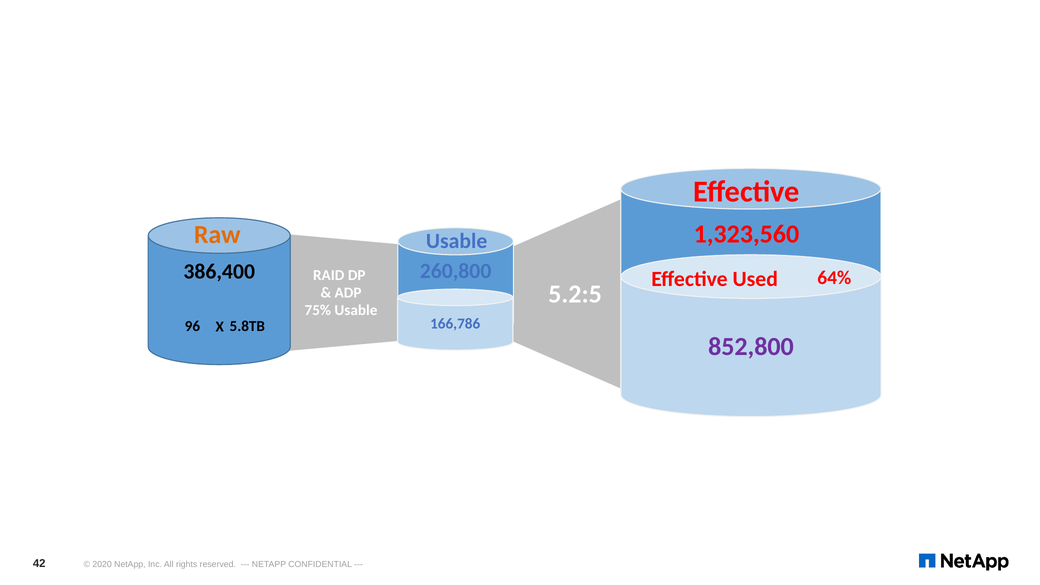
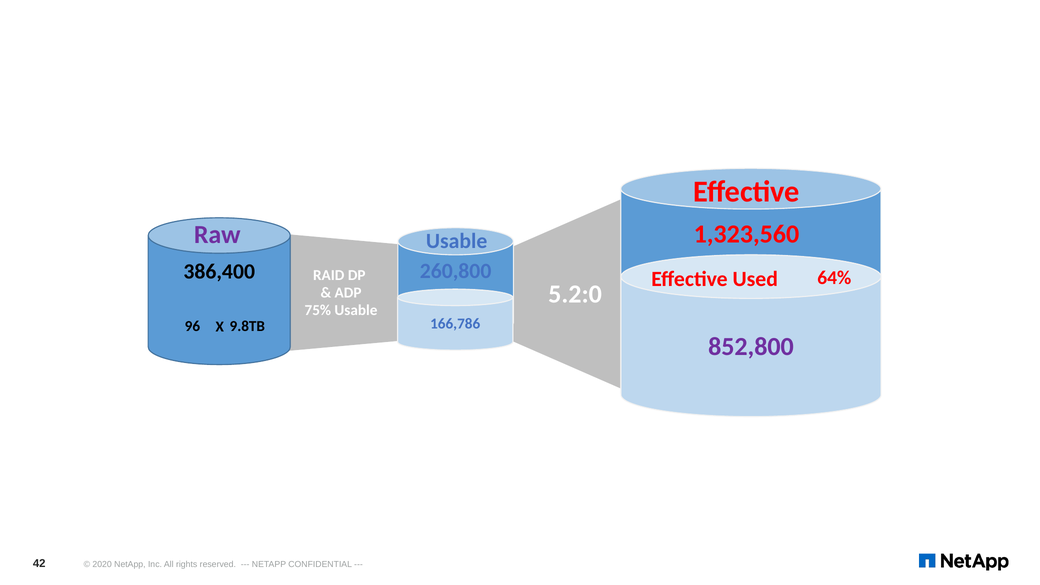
Raw colour: orange -> purple
5.2:5: 5.2:5 -> 5.2:0
5.8TB: 5.8TB -> 9.8TB
